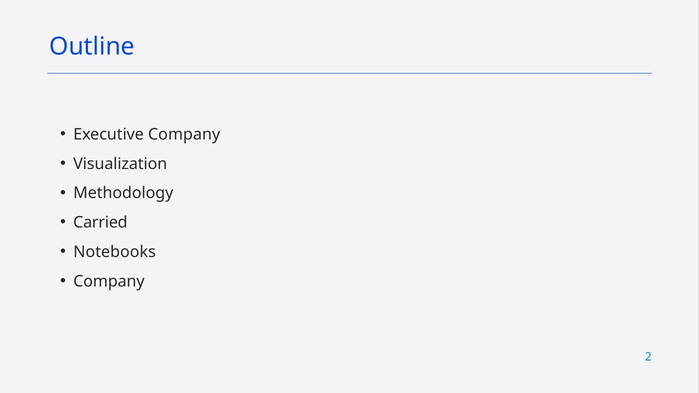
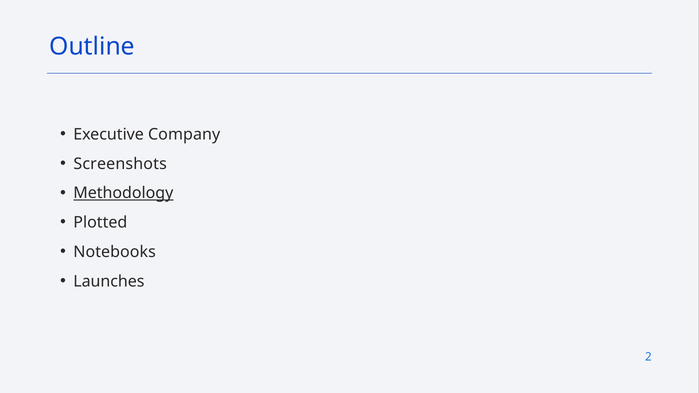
Visualization: Visualization -> Screenshots
Methodology underline: none -> present
Carried: Carried -> Plotted
Company at (109, 281): Company -> Launches
